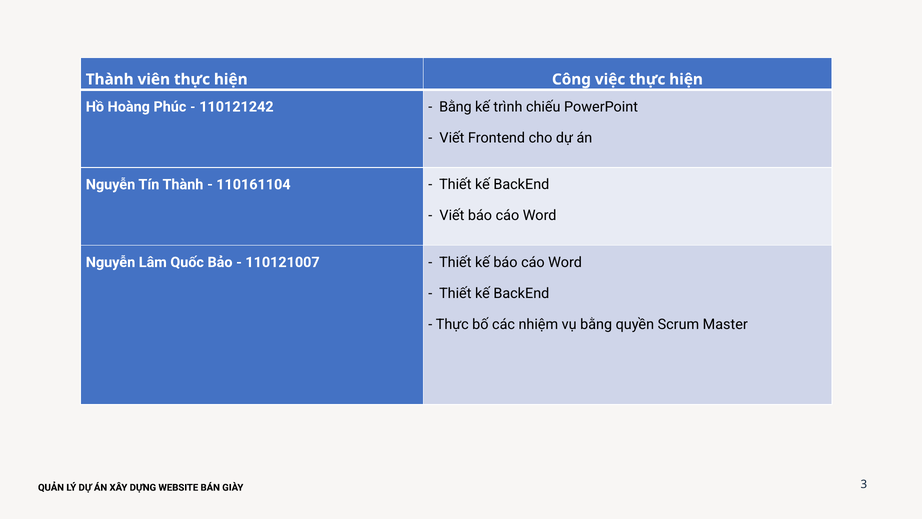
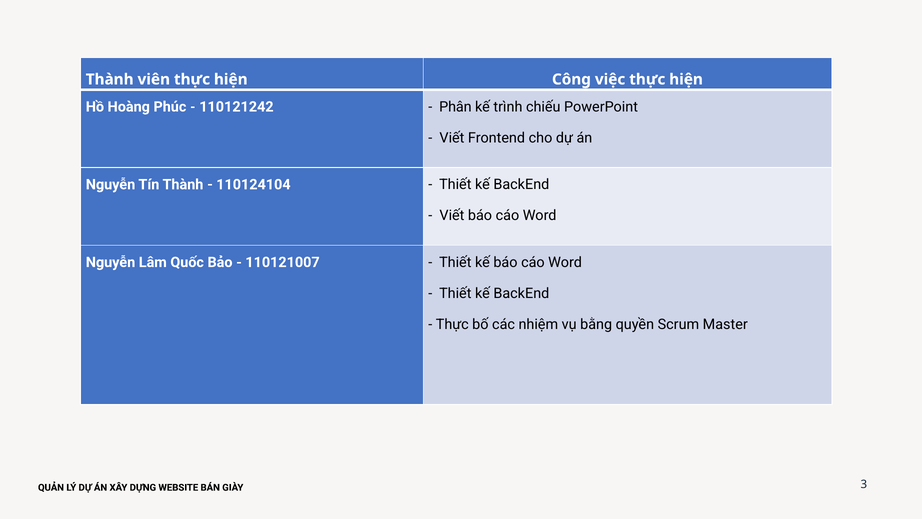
Bằng at (455, 107): Bằng -> Phân
110161104: 110161104 -> 110124104
